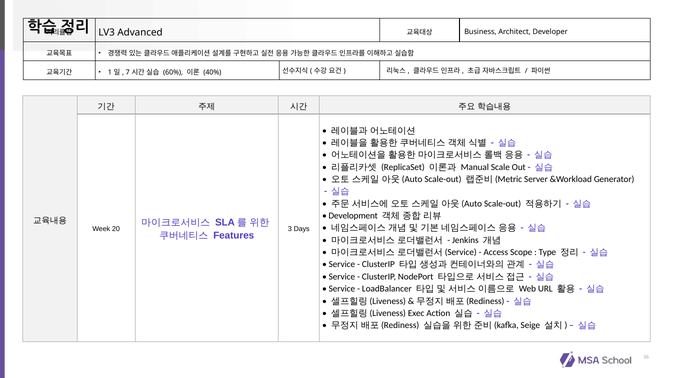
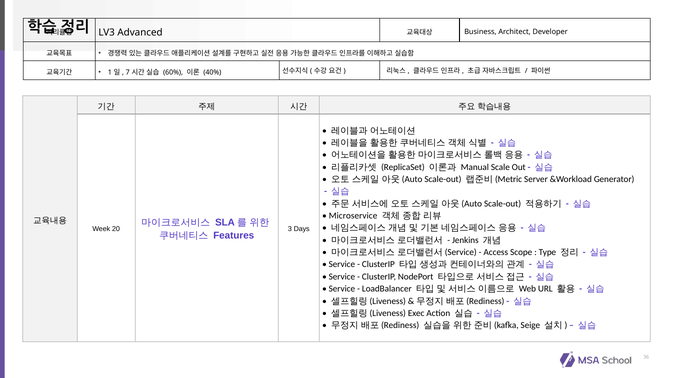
Development: Development -> Microservice
